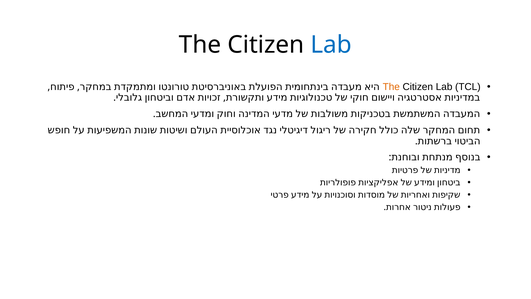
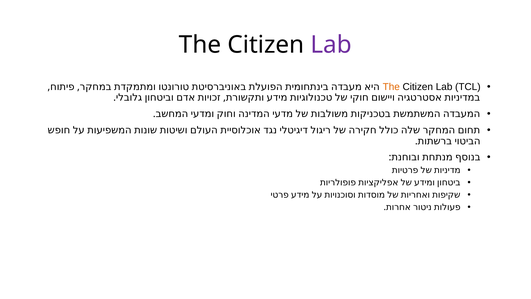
Lab at (331, 45) colour: blue -> purple
